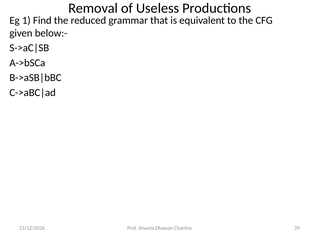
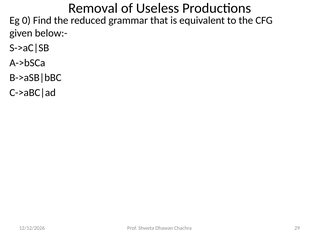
1: 1 -> 0
